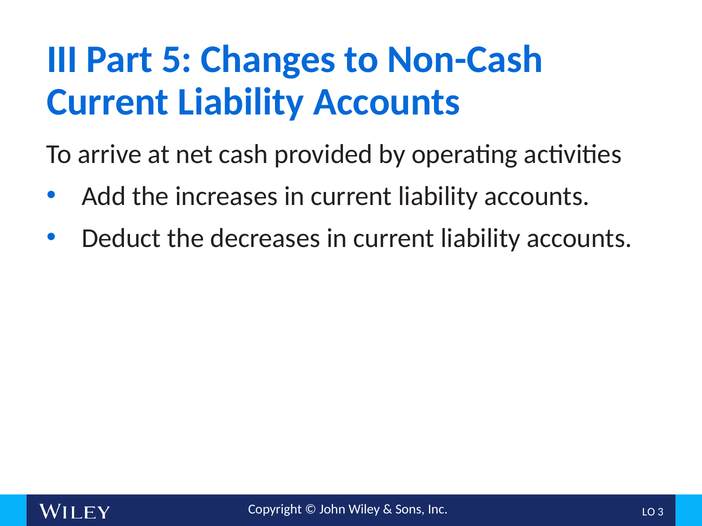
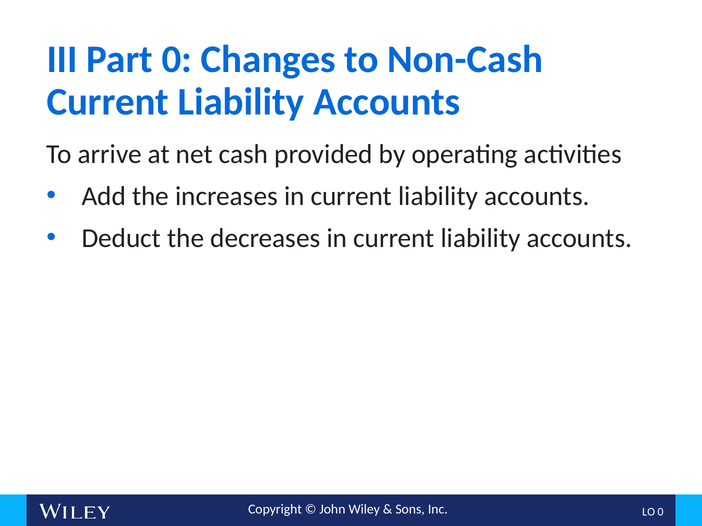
Part 5: 5 -> 0
O 3: 3 -> 0
